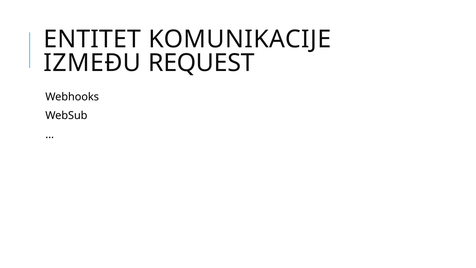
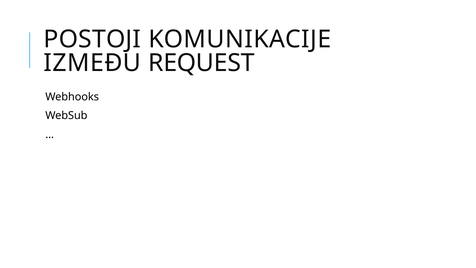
ENTITET: ENTITET -> POSTOJI
